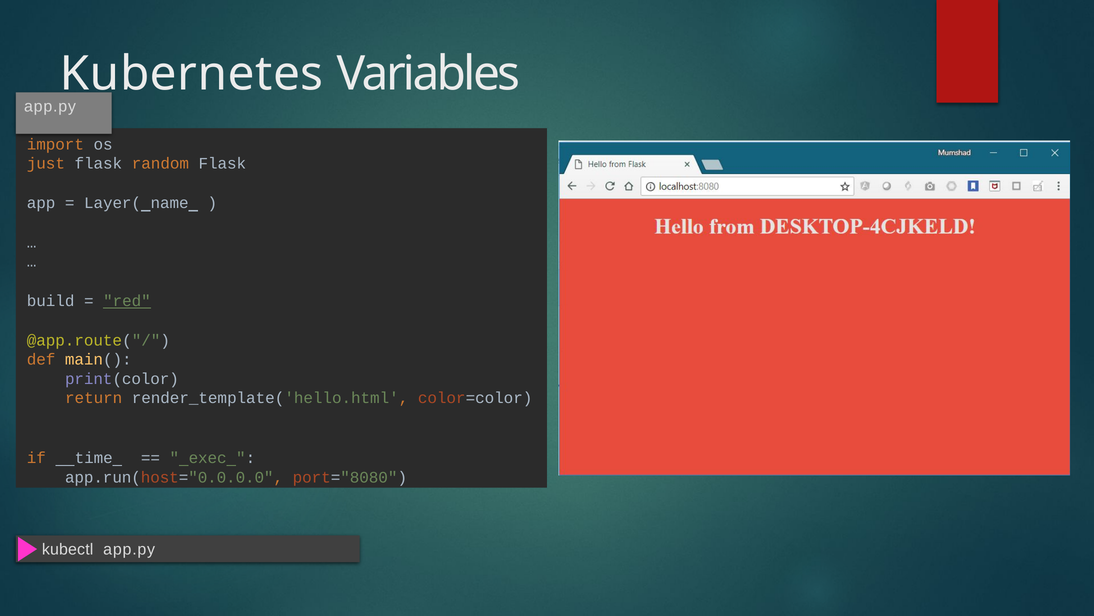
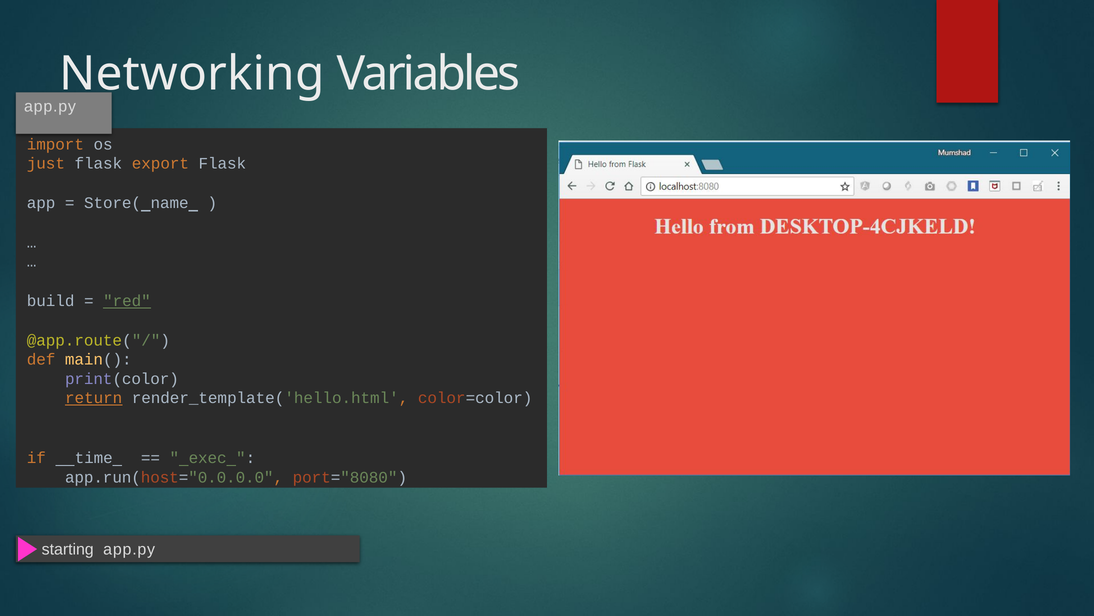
Kubernetes: Kubernetes -> Networking
random: random -> export
Layer(: Layer( -> Store(
return underline: none -> present
kubectl: kubectl -> starting
